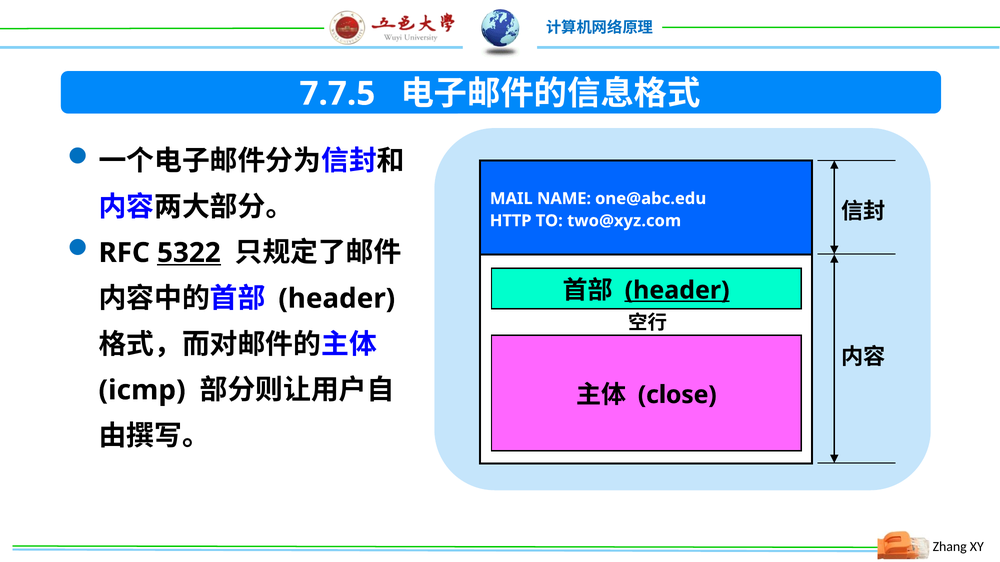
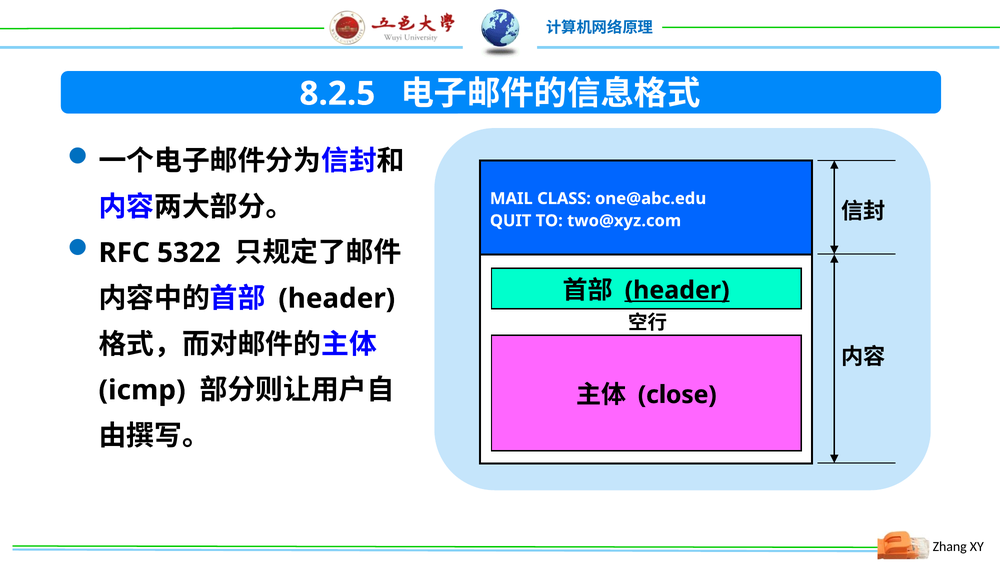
7.7.5: 7.7.5 -> 8.2.5
NAME: NAME -> CLASS
HTTP: HTTP -> QUIT
5322 underline: present -> none
